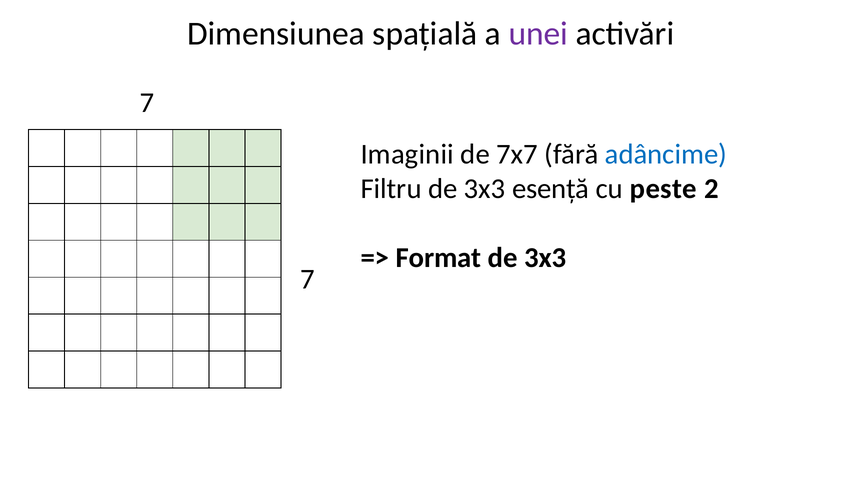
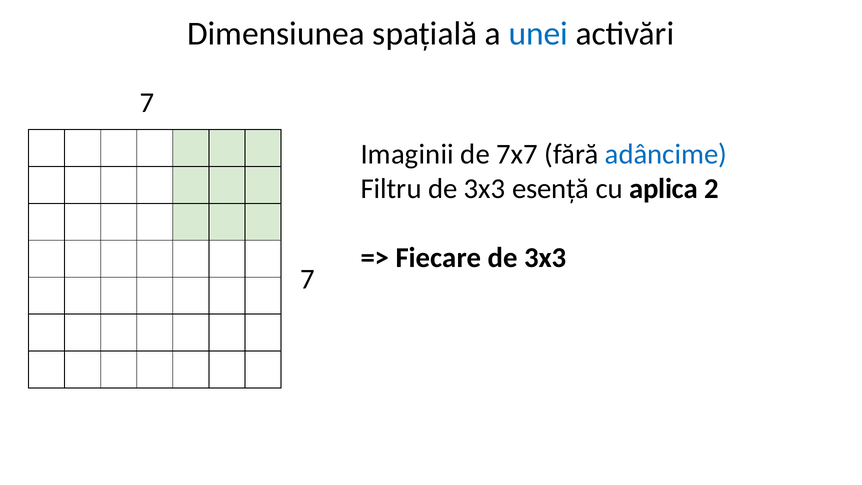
unei colour: purple -> blue
peste: peste -> aplica
Format: Format -> Fiecare
